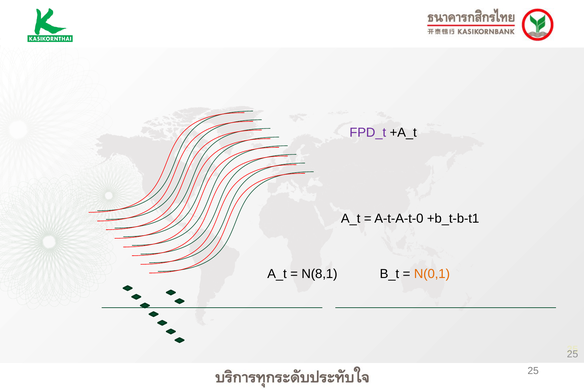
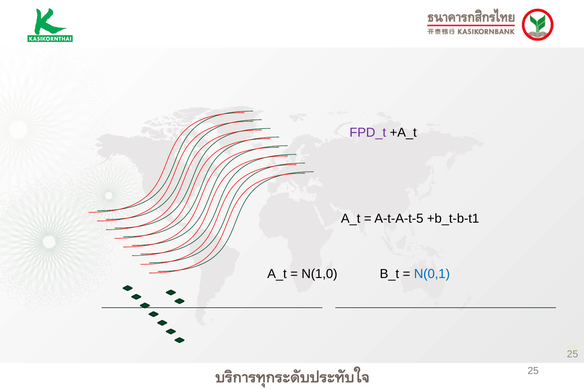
A-t-A-t-0: A-t-A-t-0 -> A-t-A-t-5
N(8,1: N(8,1 -> N(1,0
N(0,1 colour: orange -> blue
